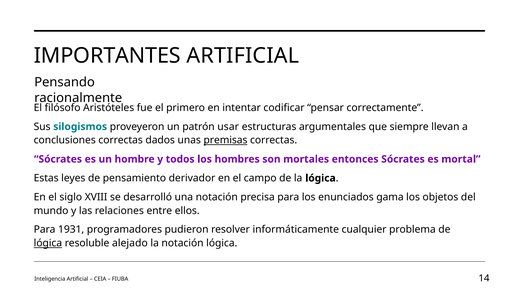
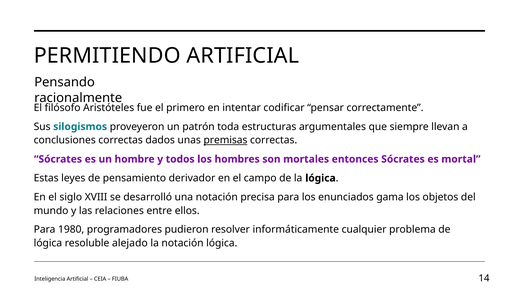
IMPORTANTES: IMPORTANTES -> PERMITIENDO
usar: usar -> toda
1931: 1931 -> 1980
lógica at (48, 243) underline: present -> none
